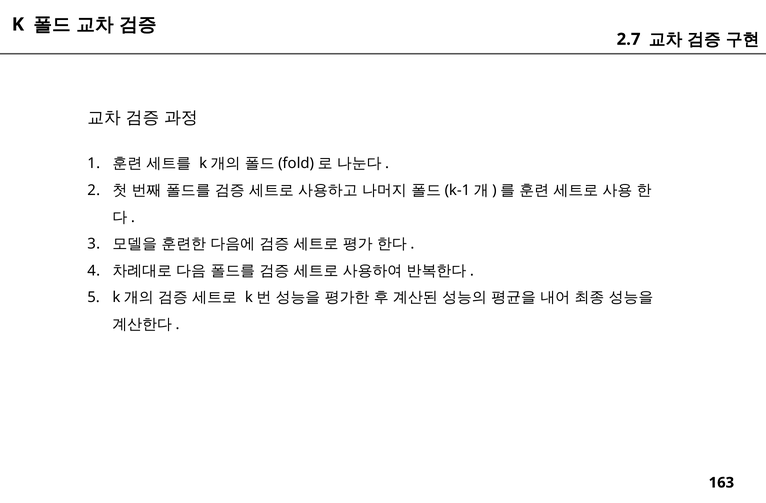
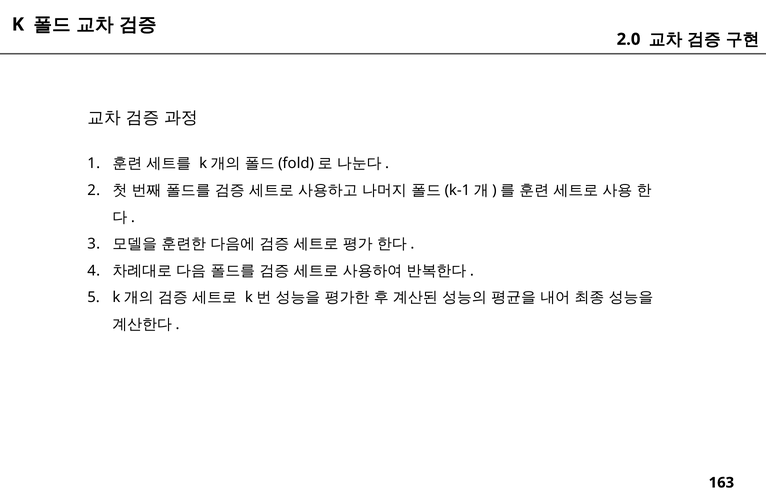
2.7: 2.7 -> 2.0
